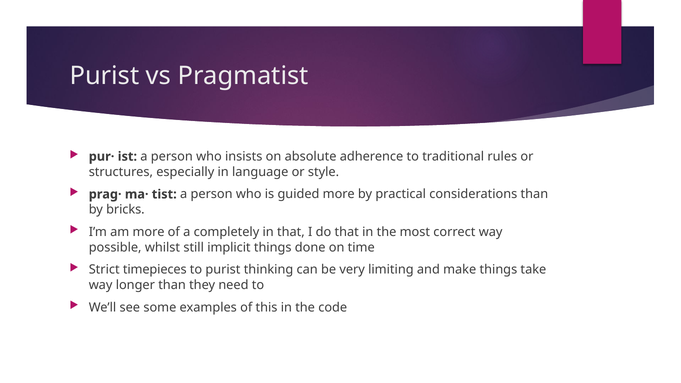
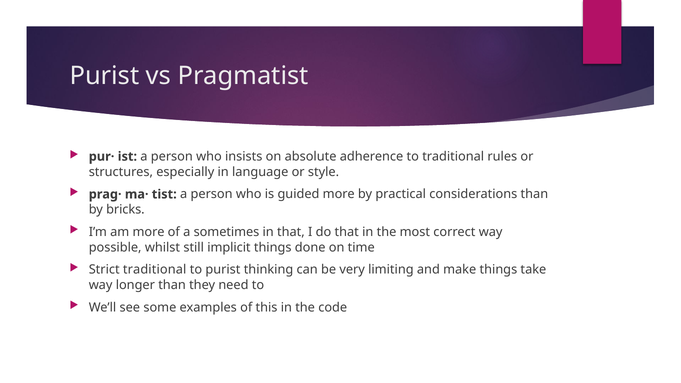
completely: completely -> sometimes
Strict timepieces: timepieces -> traditional
